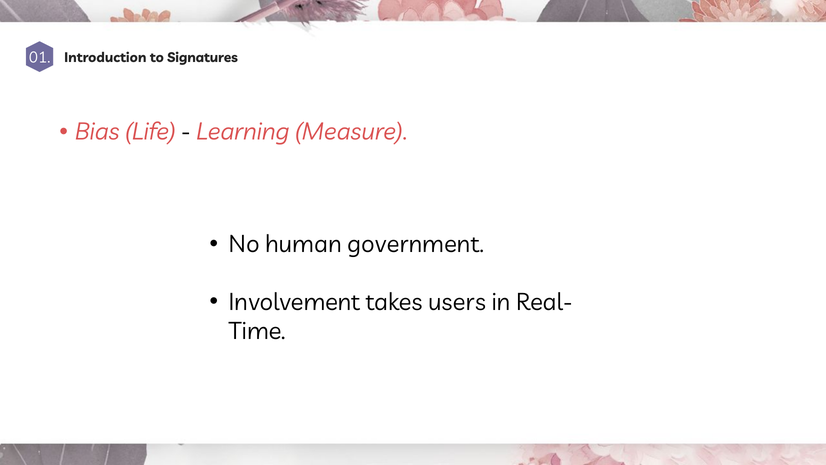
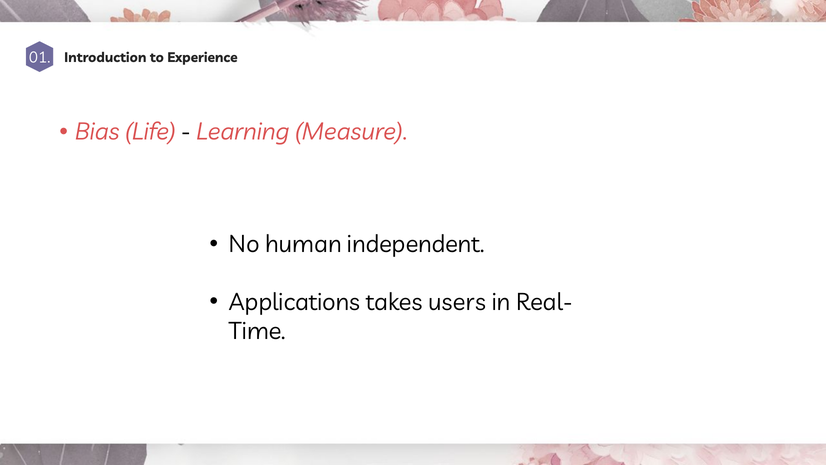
Signatures: Signatures -> Experience
government: government -> independent
Involvement: Involvement -> Applications
